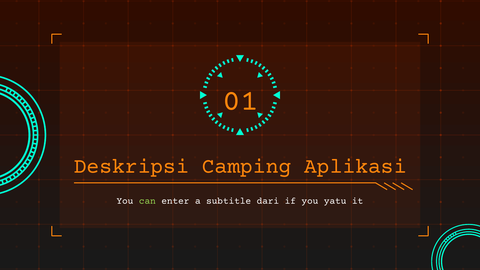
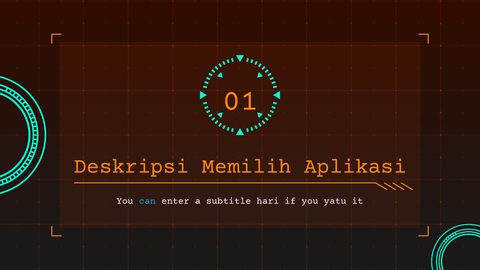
Camping: Camping -> Memilih
can colour: light green -> light blue
dari: dari -> hari
